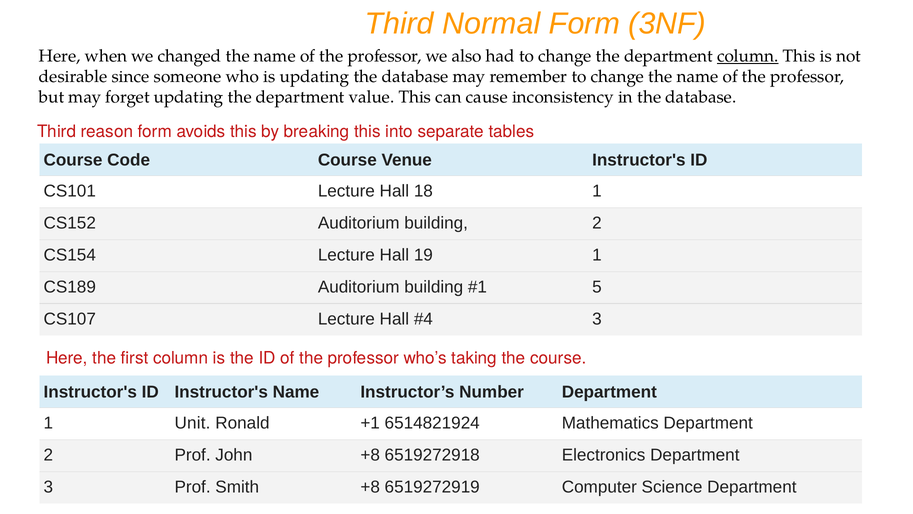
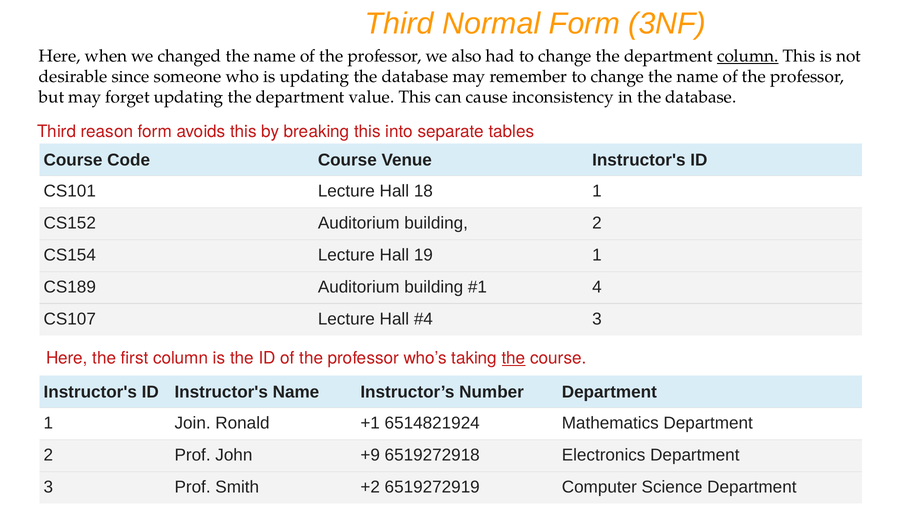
5: 5 -> 4
the at (514, 358) underline: none -> present
Unit: Unit -> Join
John +8: +8 -> +9
Smith +8: +8 -> +2
